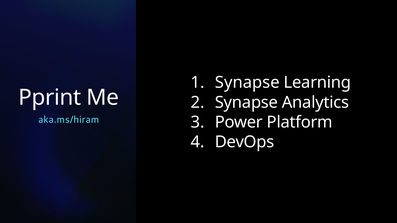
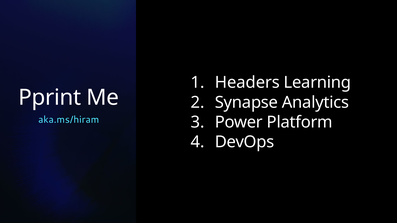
Synapse at (247, 83): Synapse -> Headers
